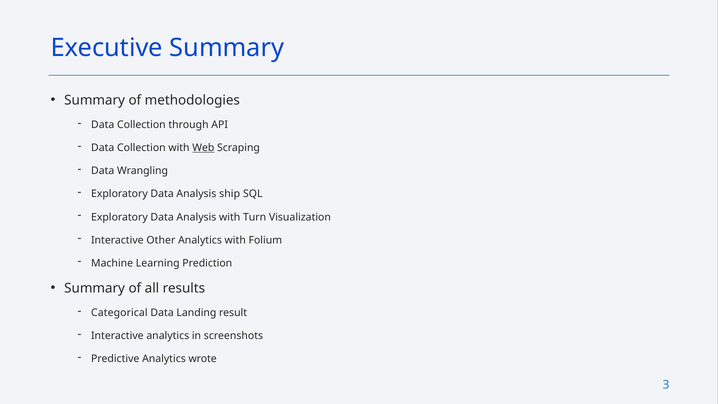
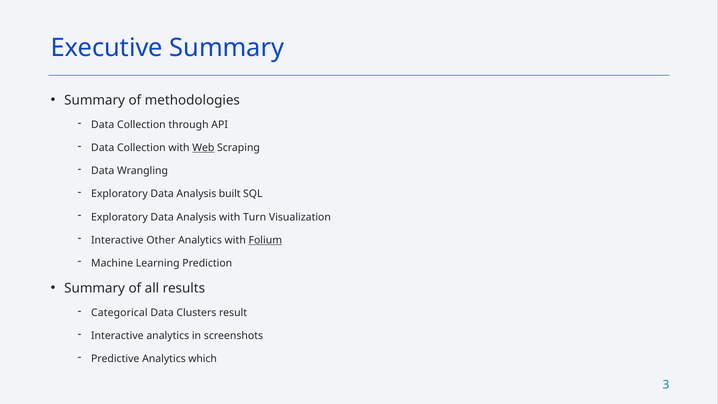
ship: ship -> built
Folium underline: none -> present
Landing: Landing -> Clusters
wrote: wrote -> which
